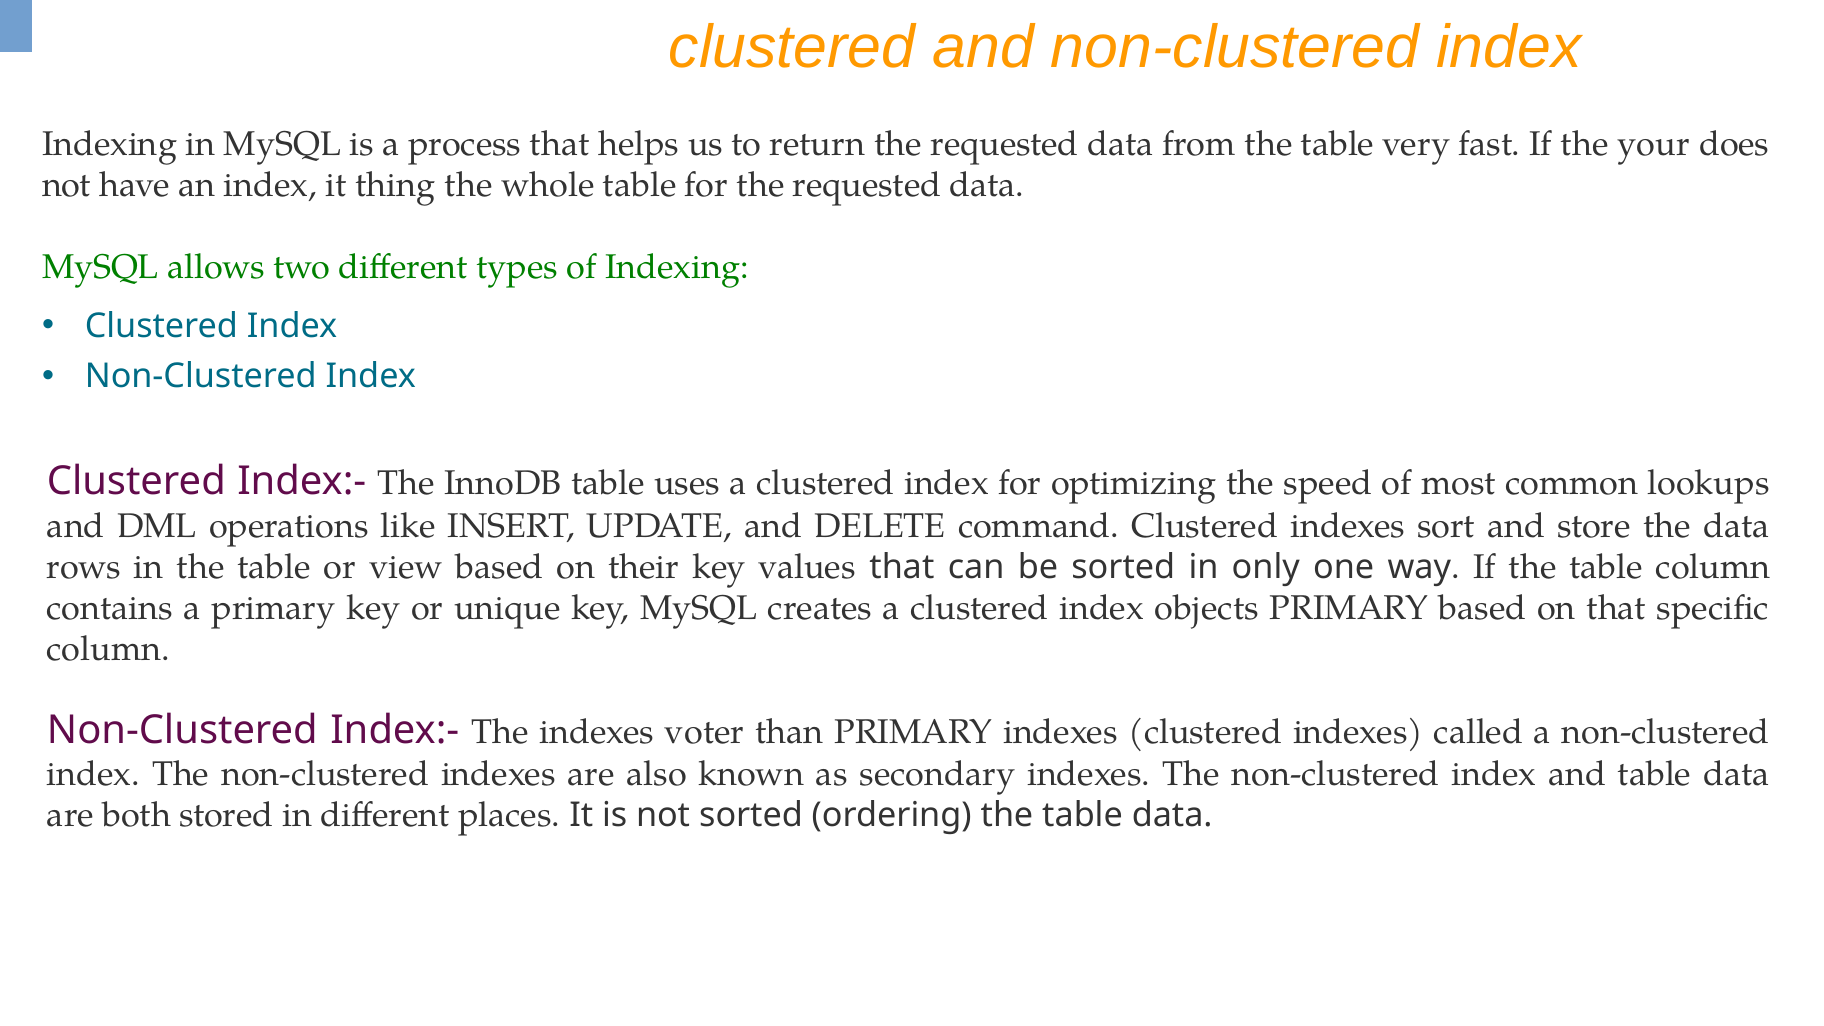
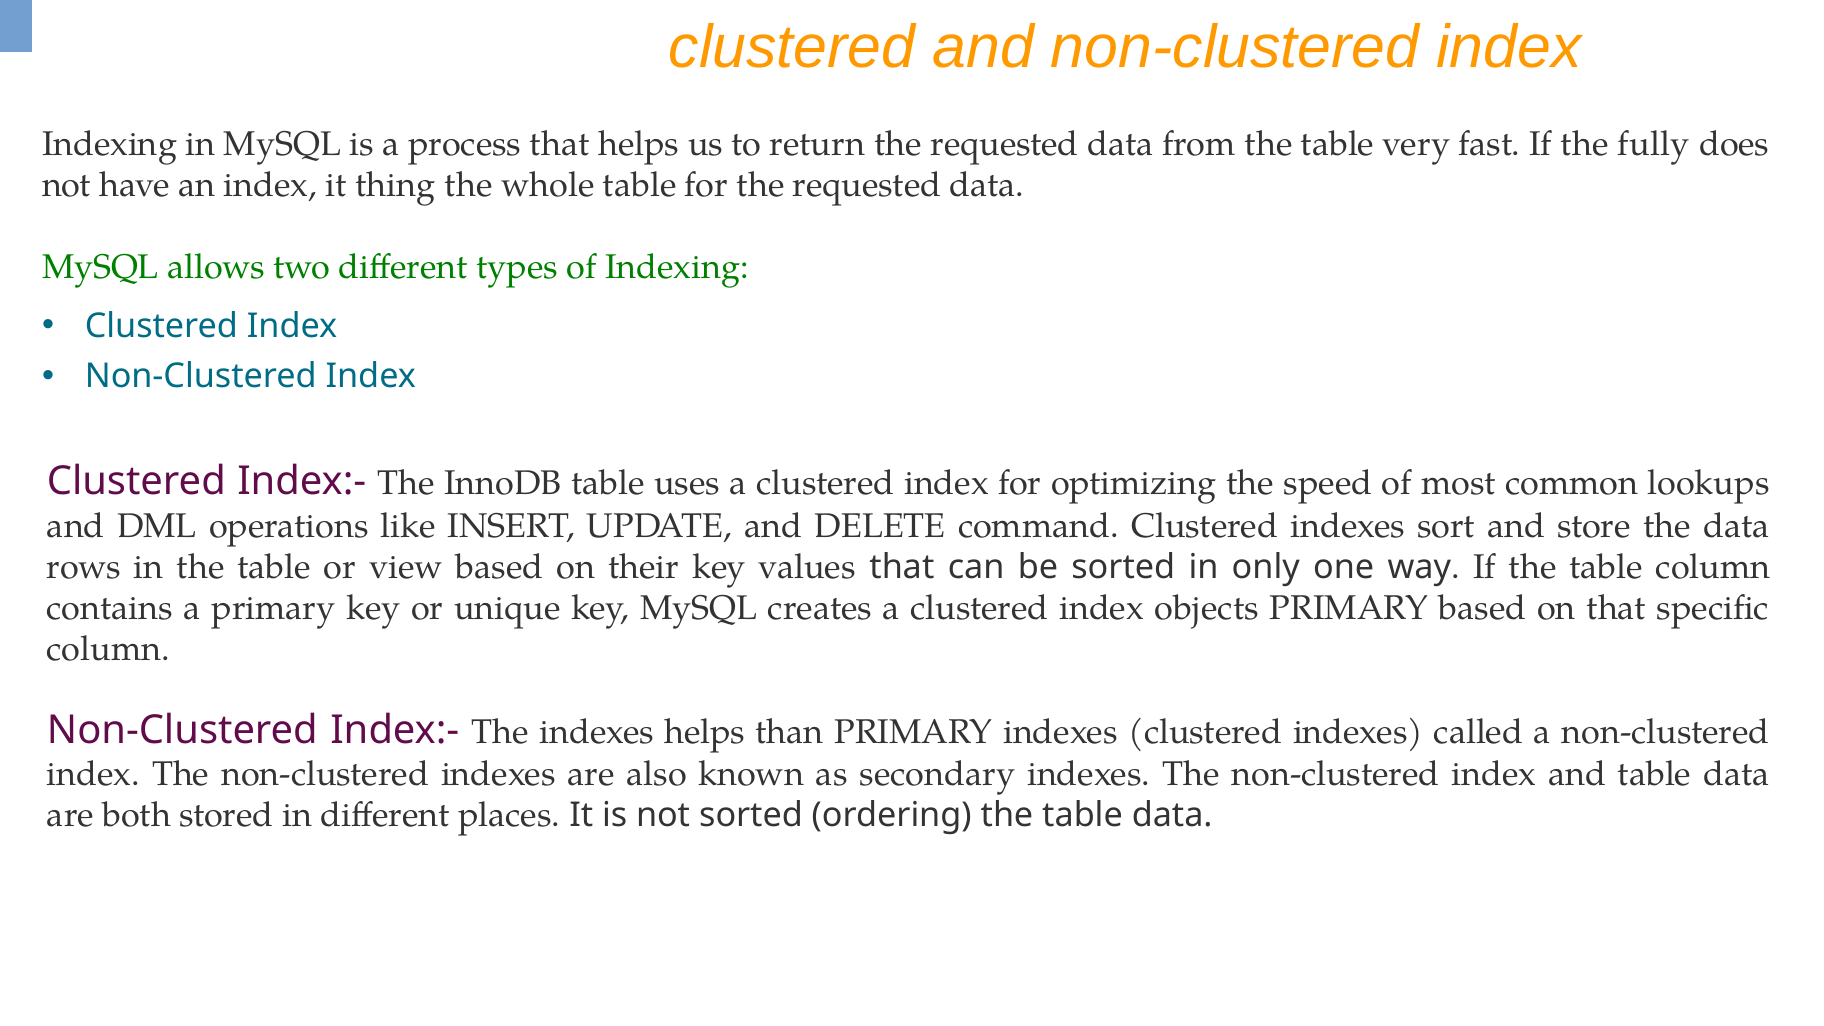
your: your -> fully
indexes voter: voter -> helps
